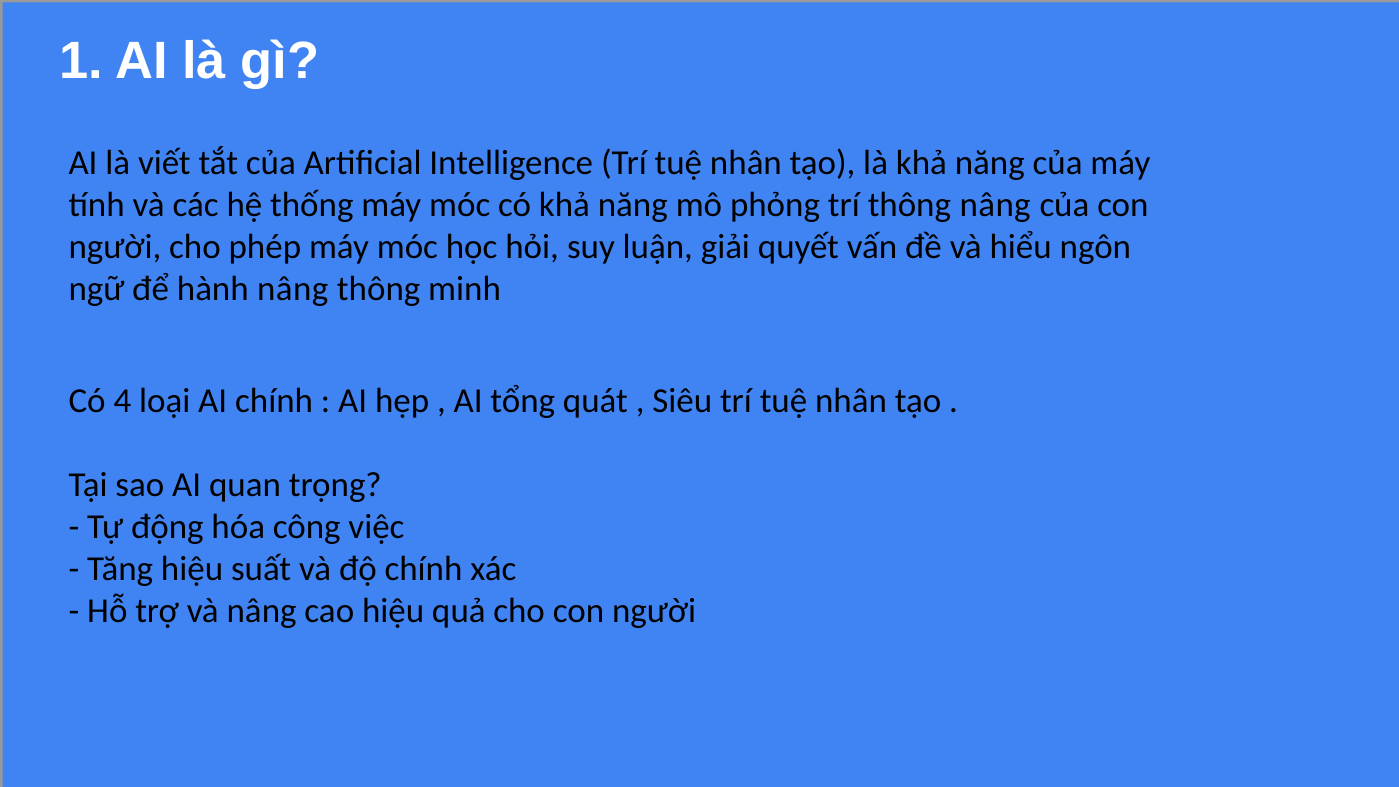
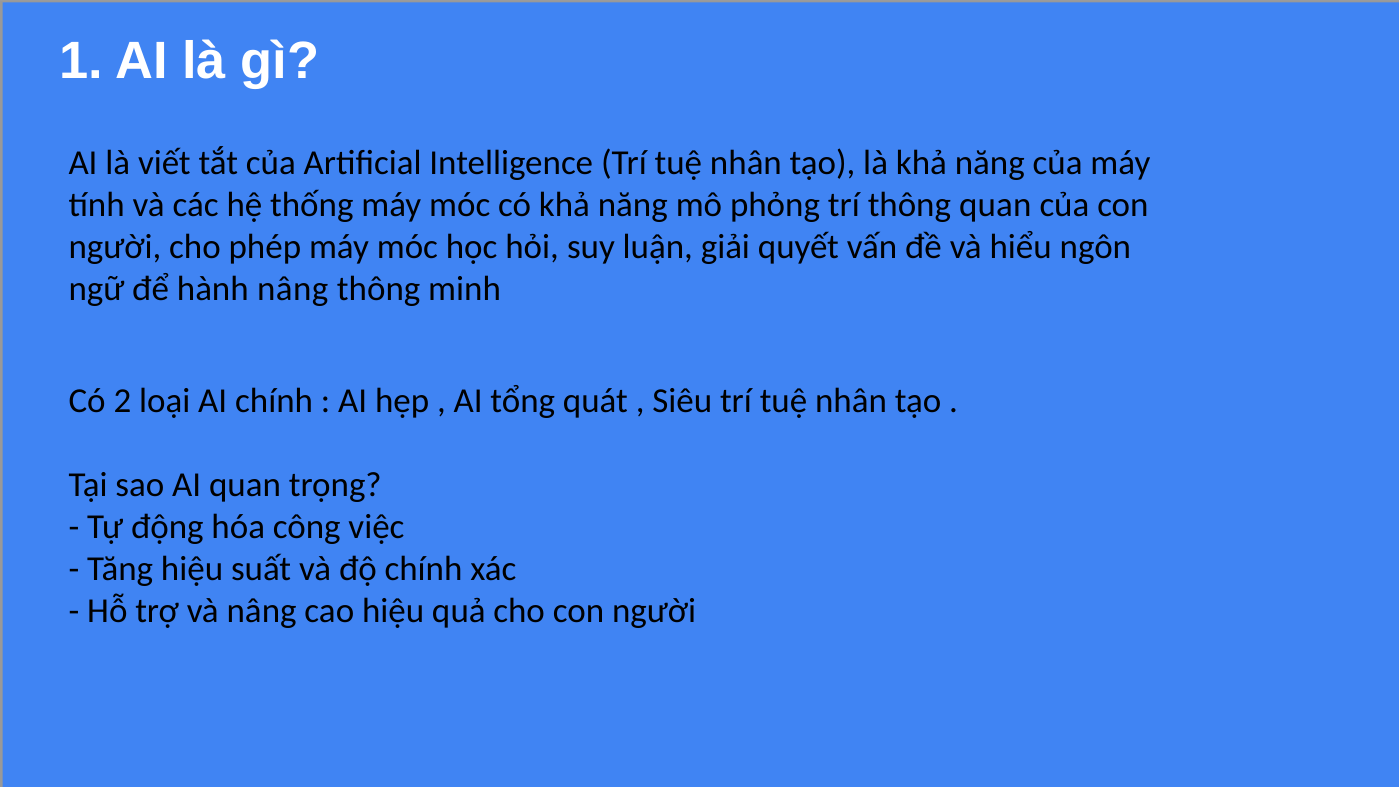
thông nâng: nâng -> quan
4: 4 -> 2
